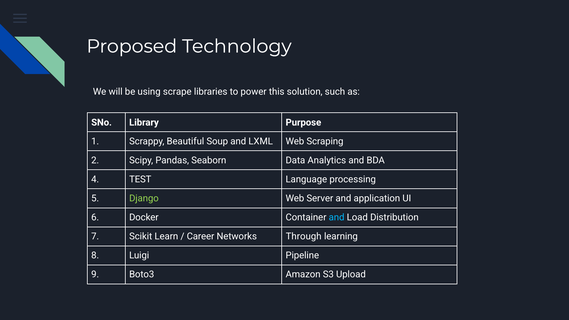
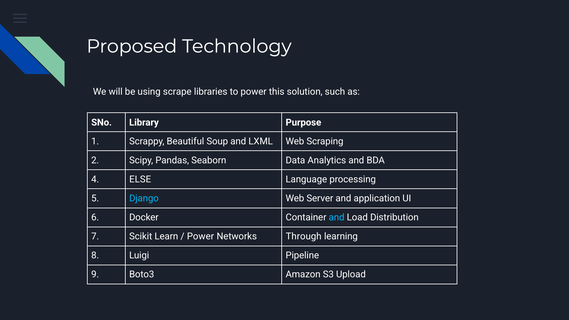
TEST: TEST -> ELSE
Django colour: light green -> light blue
Career at (201, 237): Career -> Power
